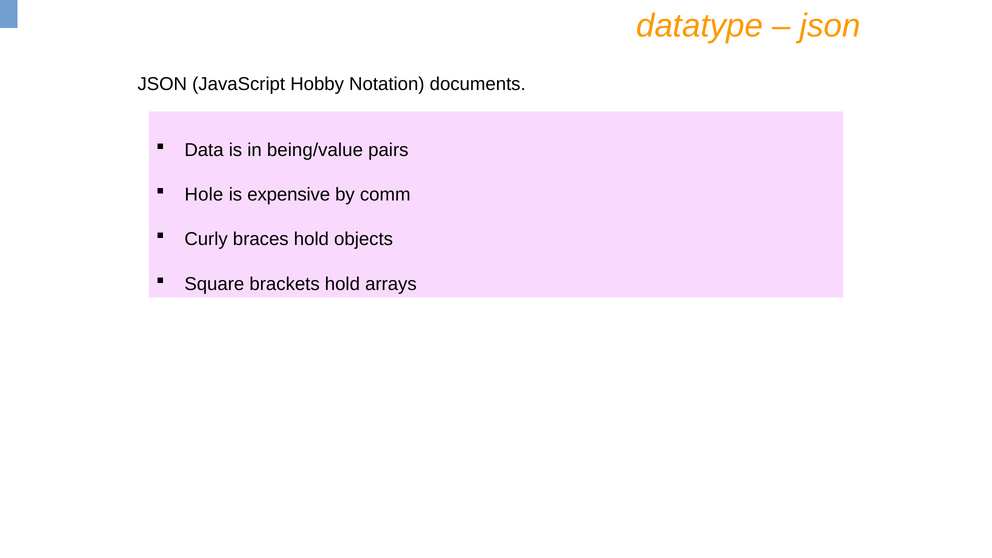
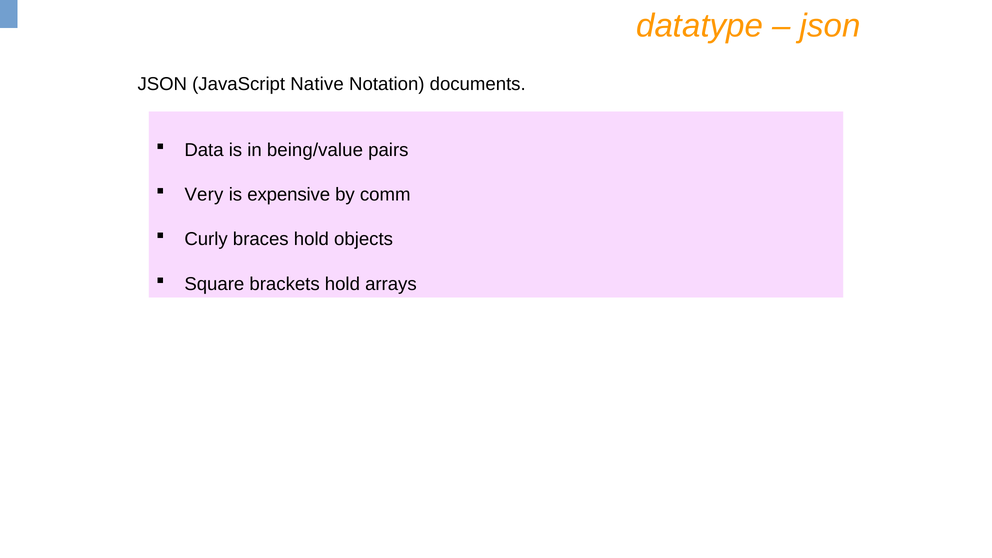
Hobby: Hobby -> Native
Hole: Hole -> Very
